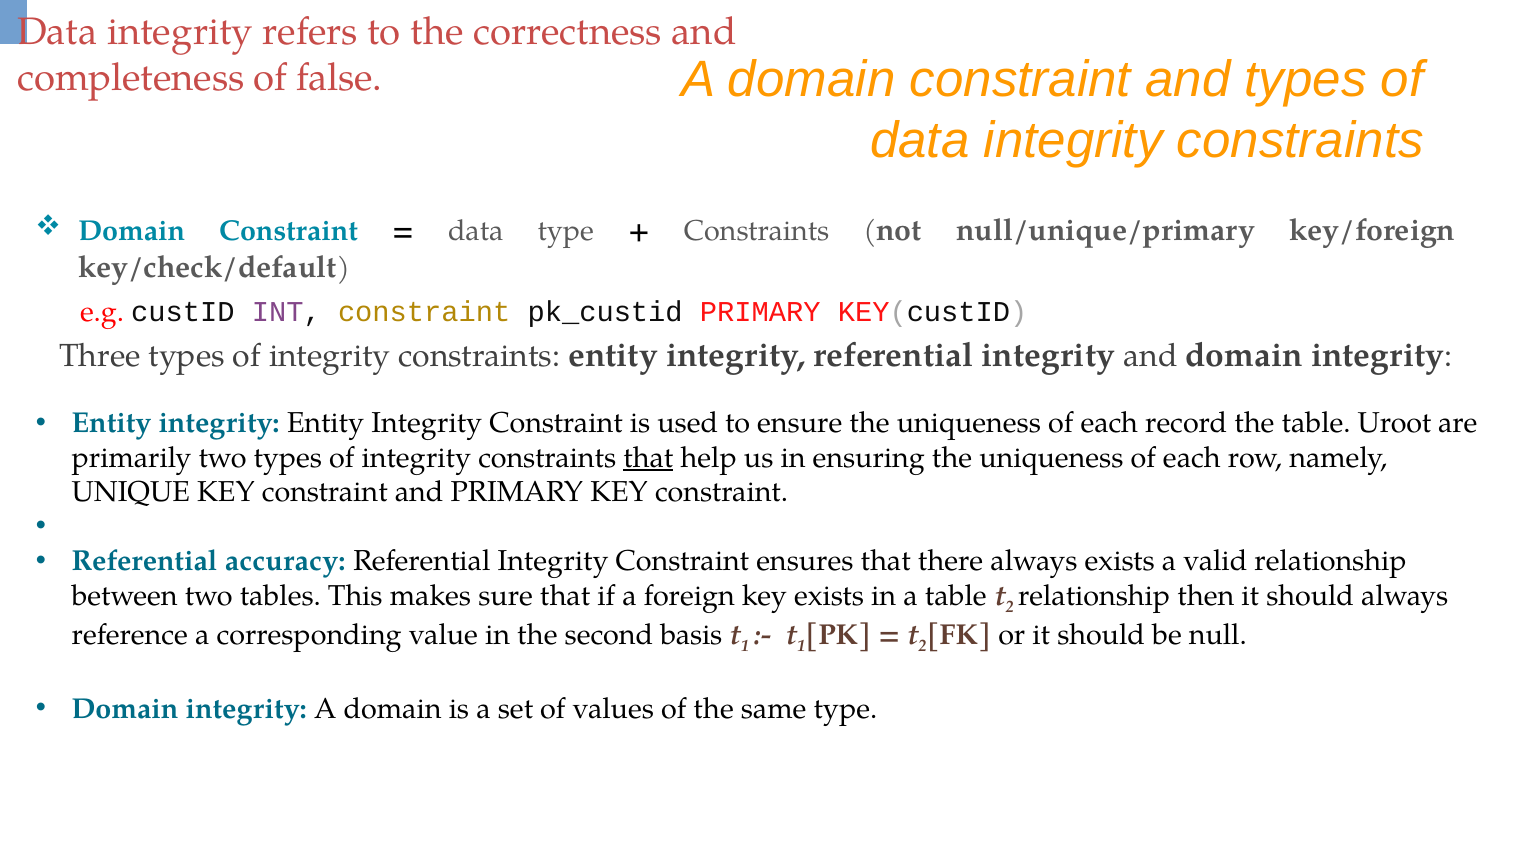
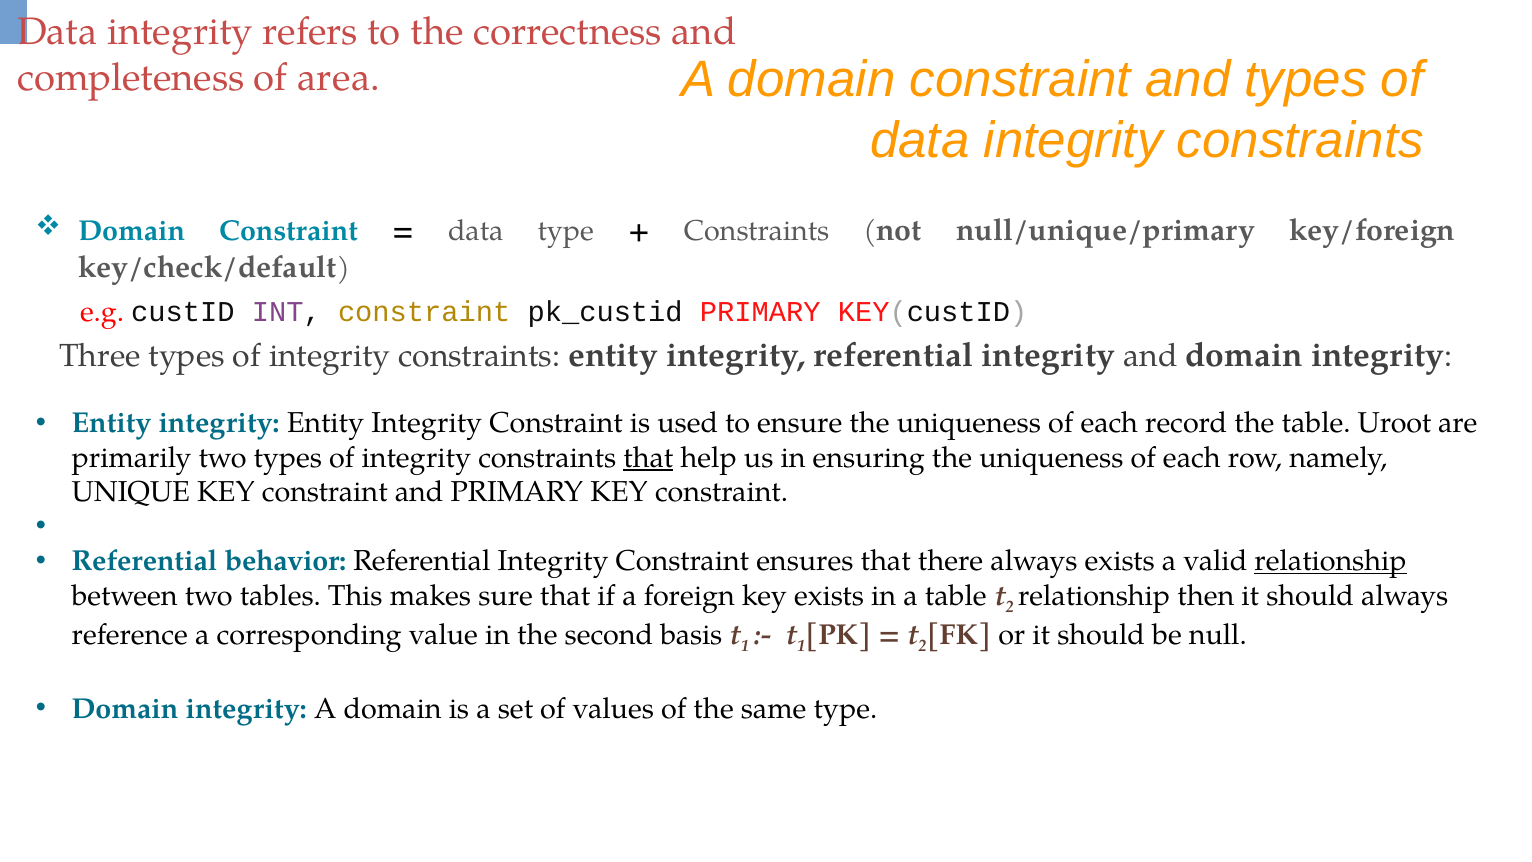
false: false -> area
accuracy: accuracy -> behavior
relationship at (1331, 561) underline: none -> present
